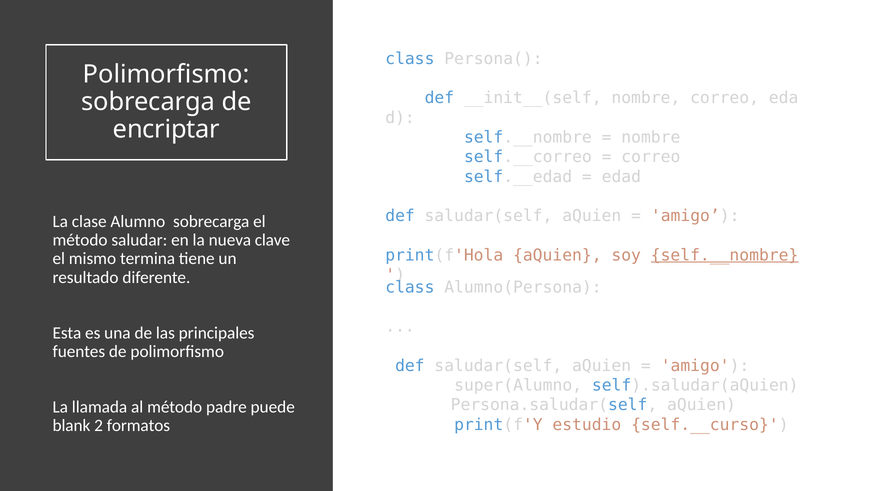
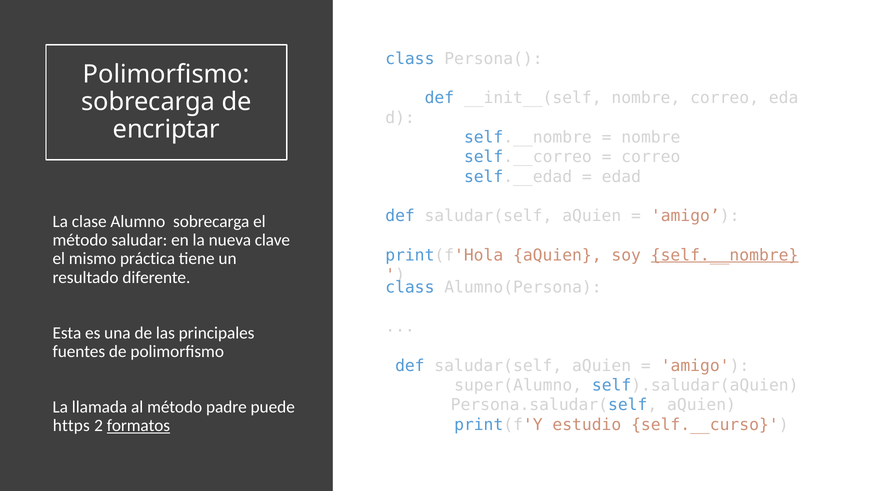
termina: termina -> práctica
blank: blank -> https
formatos underline: none -> present
